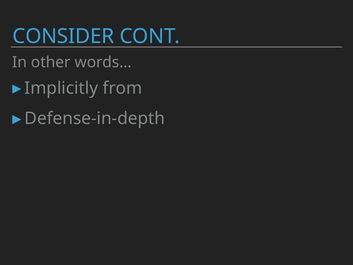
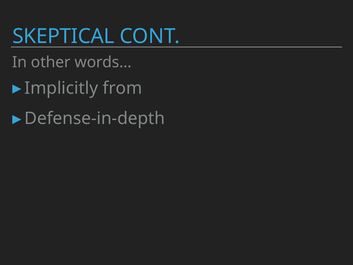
CONSIDER: CONSIDER -> SKEPTICAL
